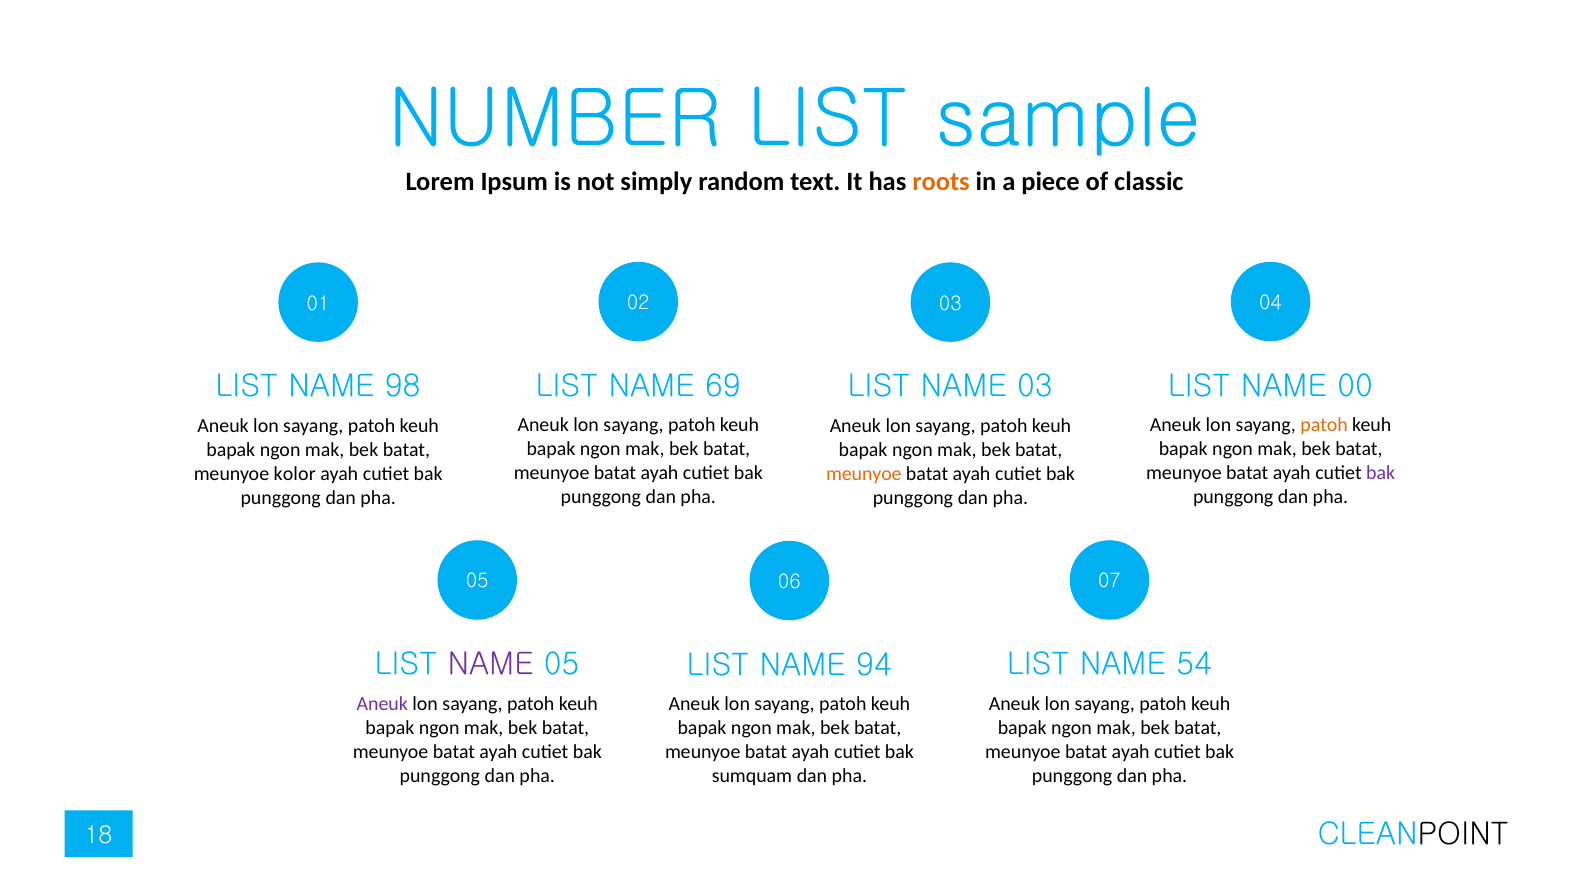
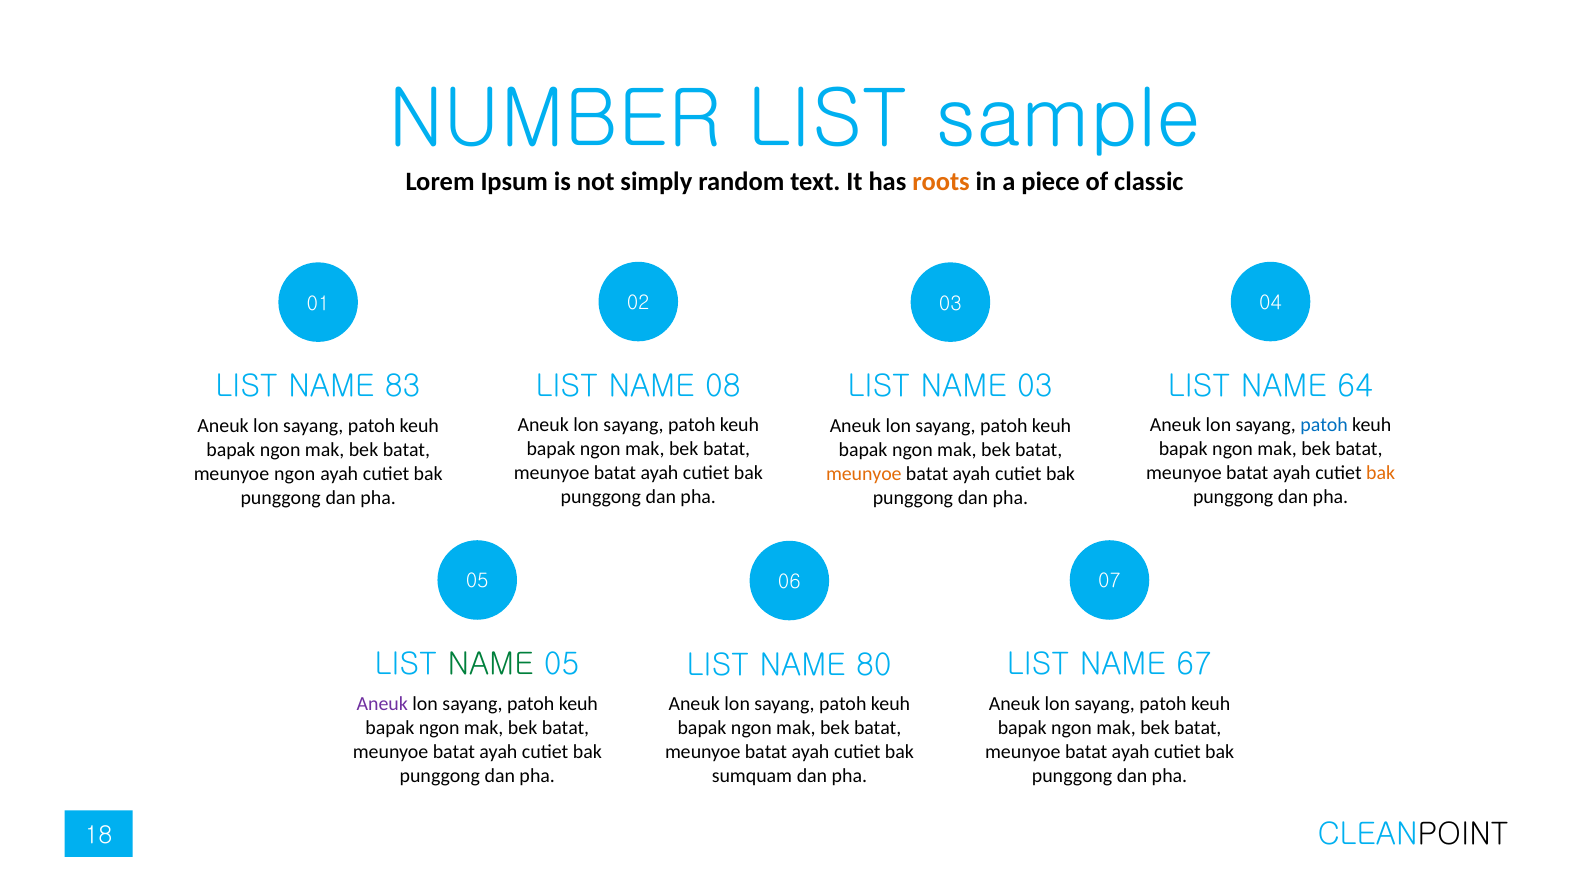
69: 69 -> 08
00: 00 -> 64
98: 98 -> 83
patoh at (1324, 425) colour: orange -> blue
bak at (1381, 473) colour: purple -> orange
meunyoe kolor: kolor -> ngon
NAME at (491, 665) colour: purple -> green
54: 54 -> 67
94: 94 -> 80
